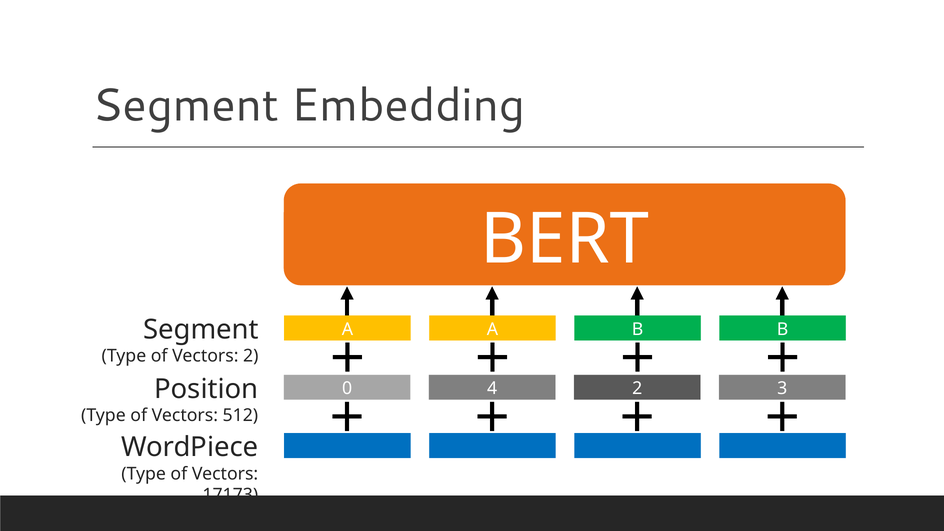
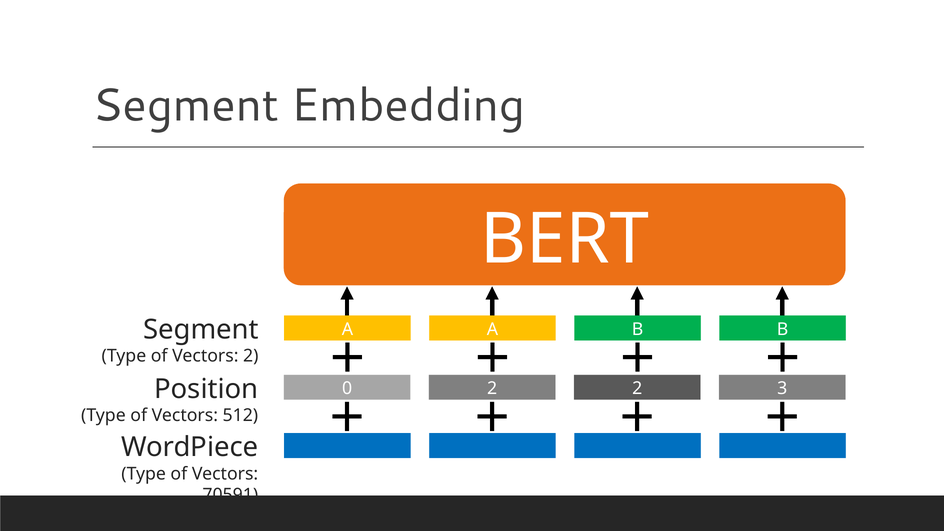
0 4: 4 -> 2
17173: 17173 -> 70591
